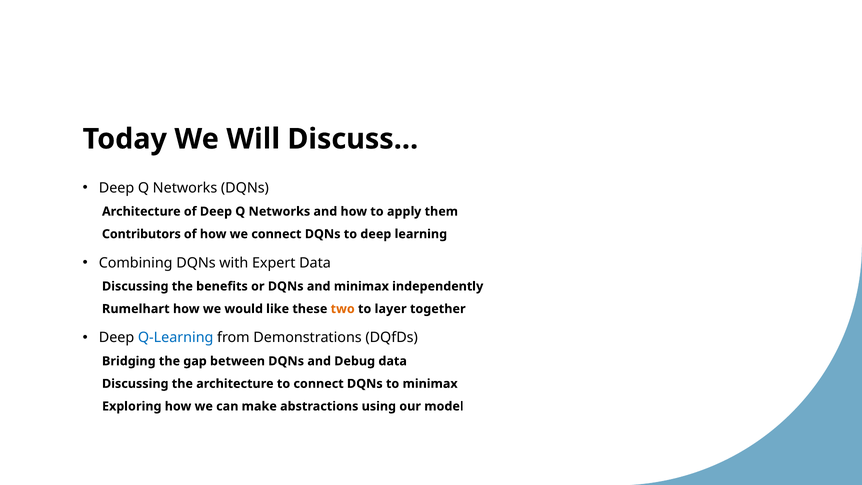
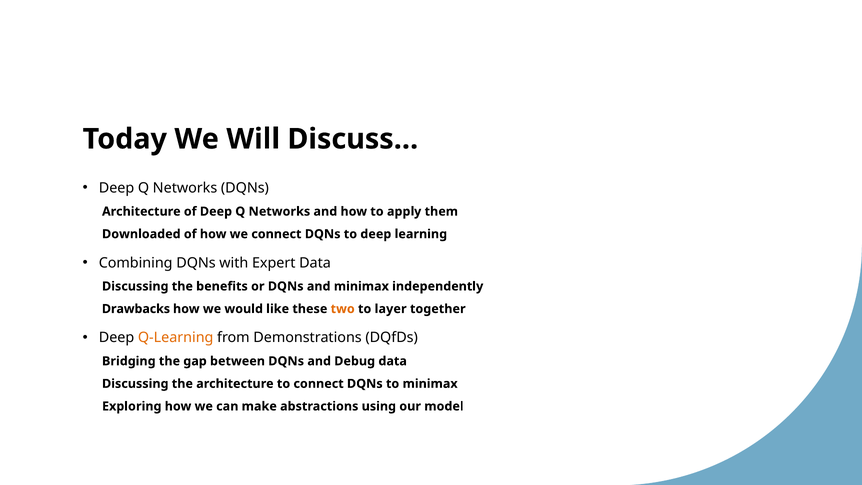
Contributors: Contributors -> Downloaded
Rumelhart: Rumelhart -> Drawbacks
Q-Learning colour: blue -> orange
